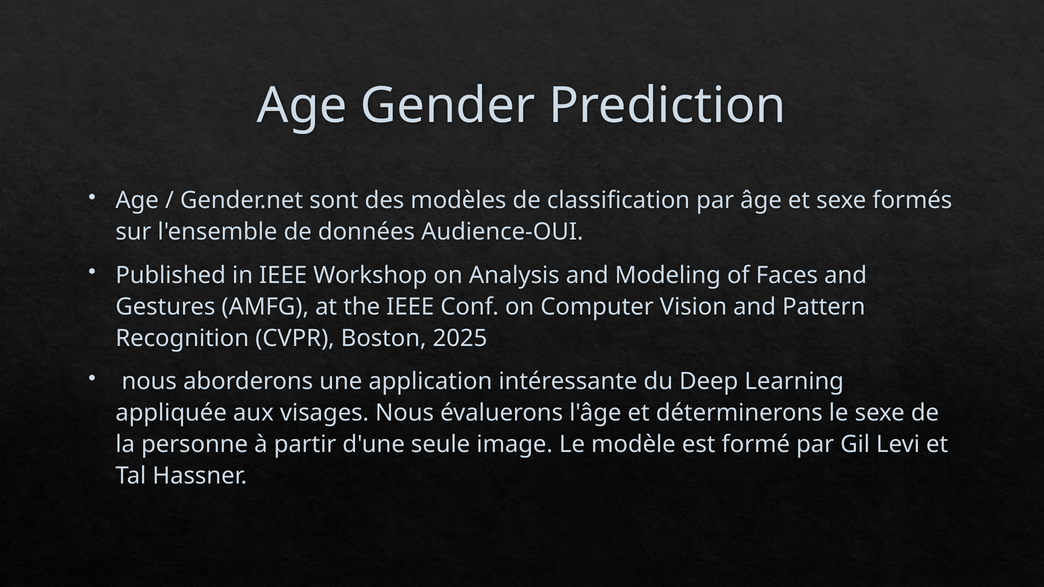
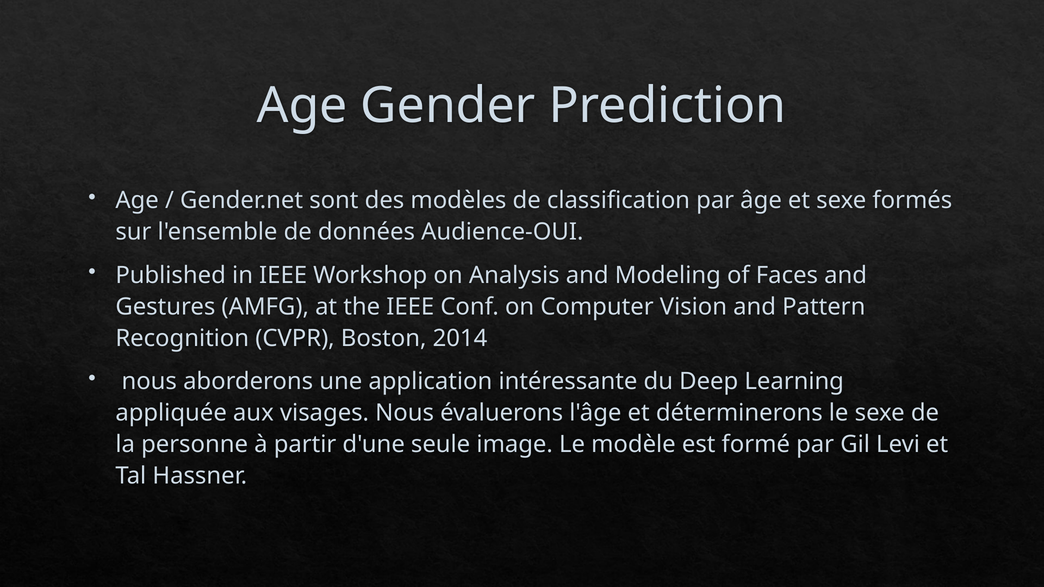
2025: 2025 -> 2014
